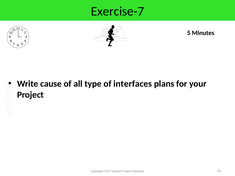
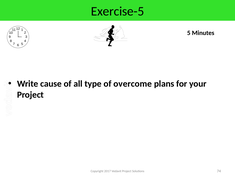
Exercise-7: Exercise-7 -> Exercise-5
interfaces: interfaces -> overcome
